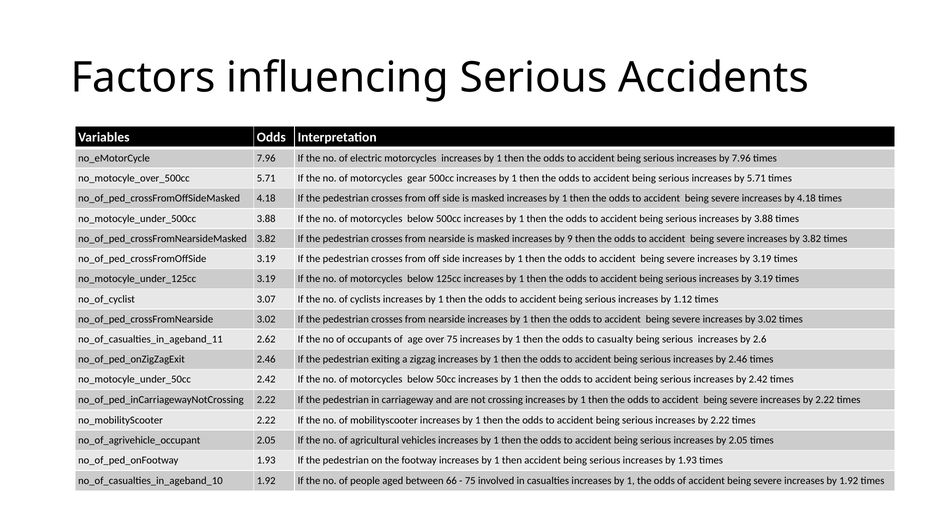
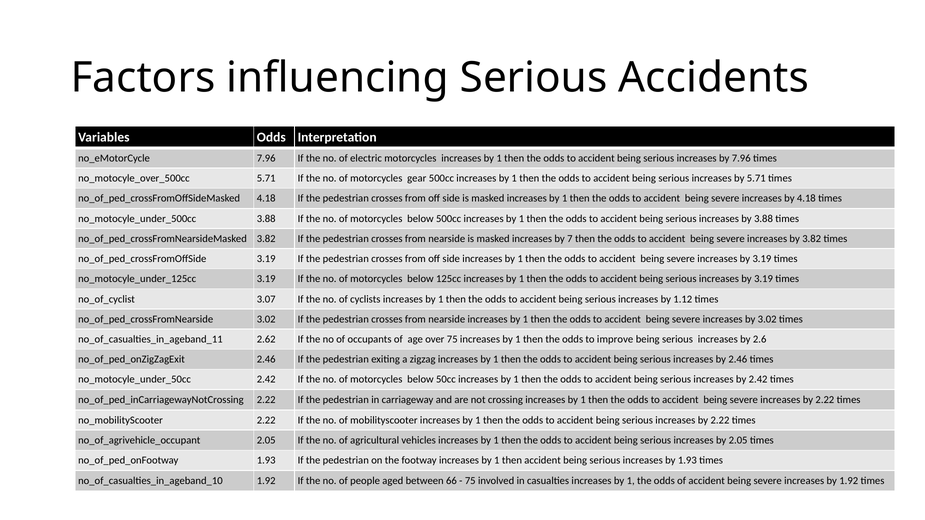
9: 9 -> 7
casualty: casualty -> improve
